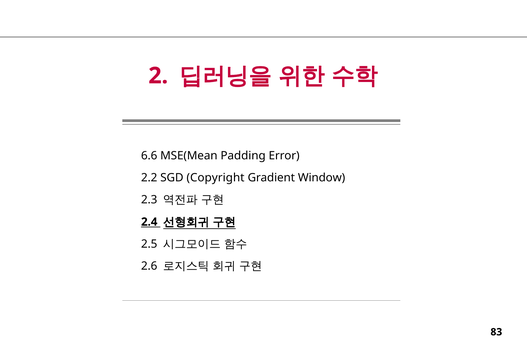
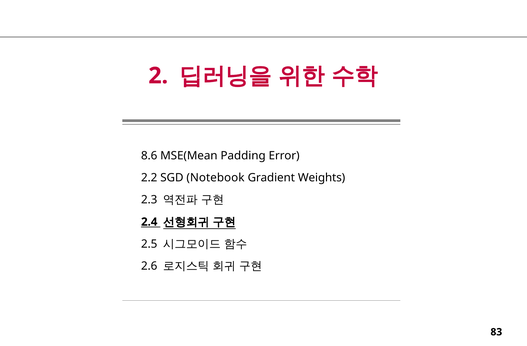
6.6: 6.6 -> 8.6
Copyright: Copyright -> Notebook
Window: Window -> Weights
